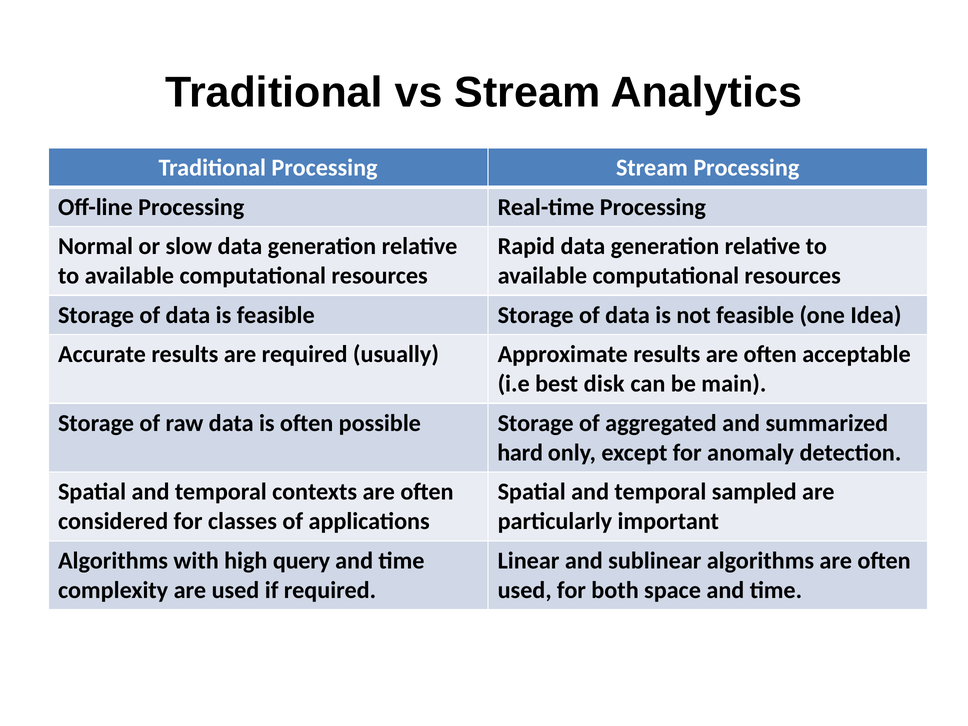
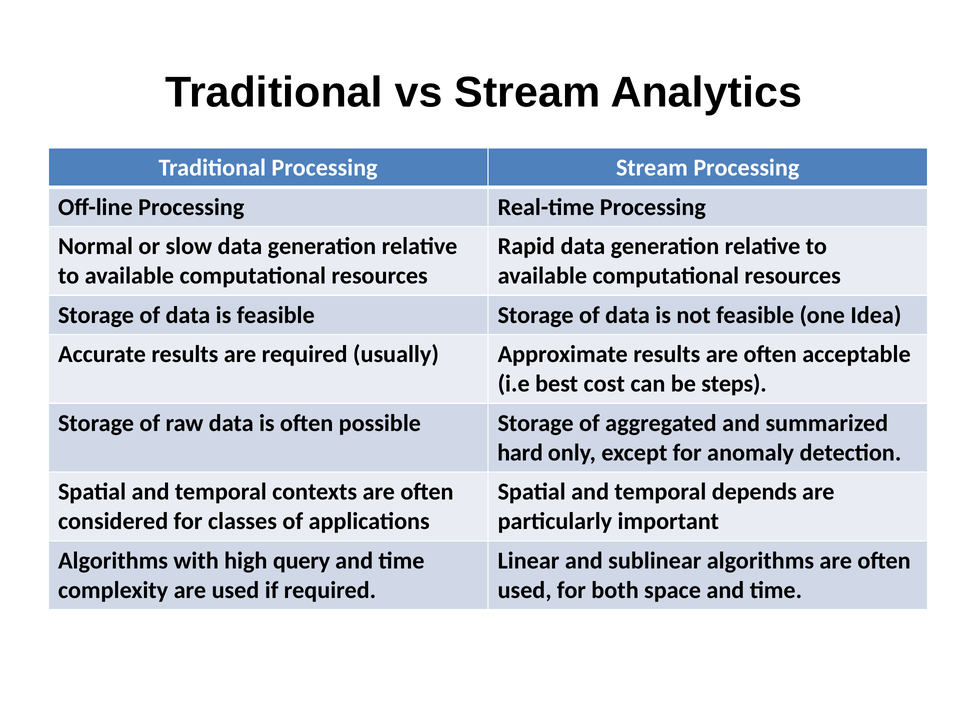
disk: disk -> cost
main: main -> steps
sampled: sampled -> depends
